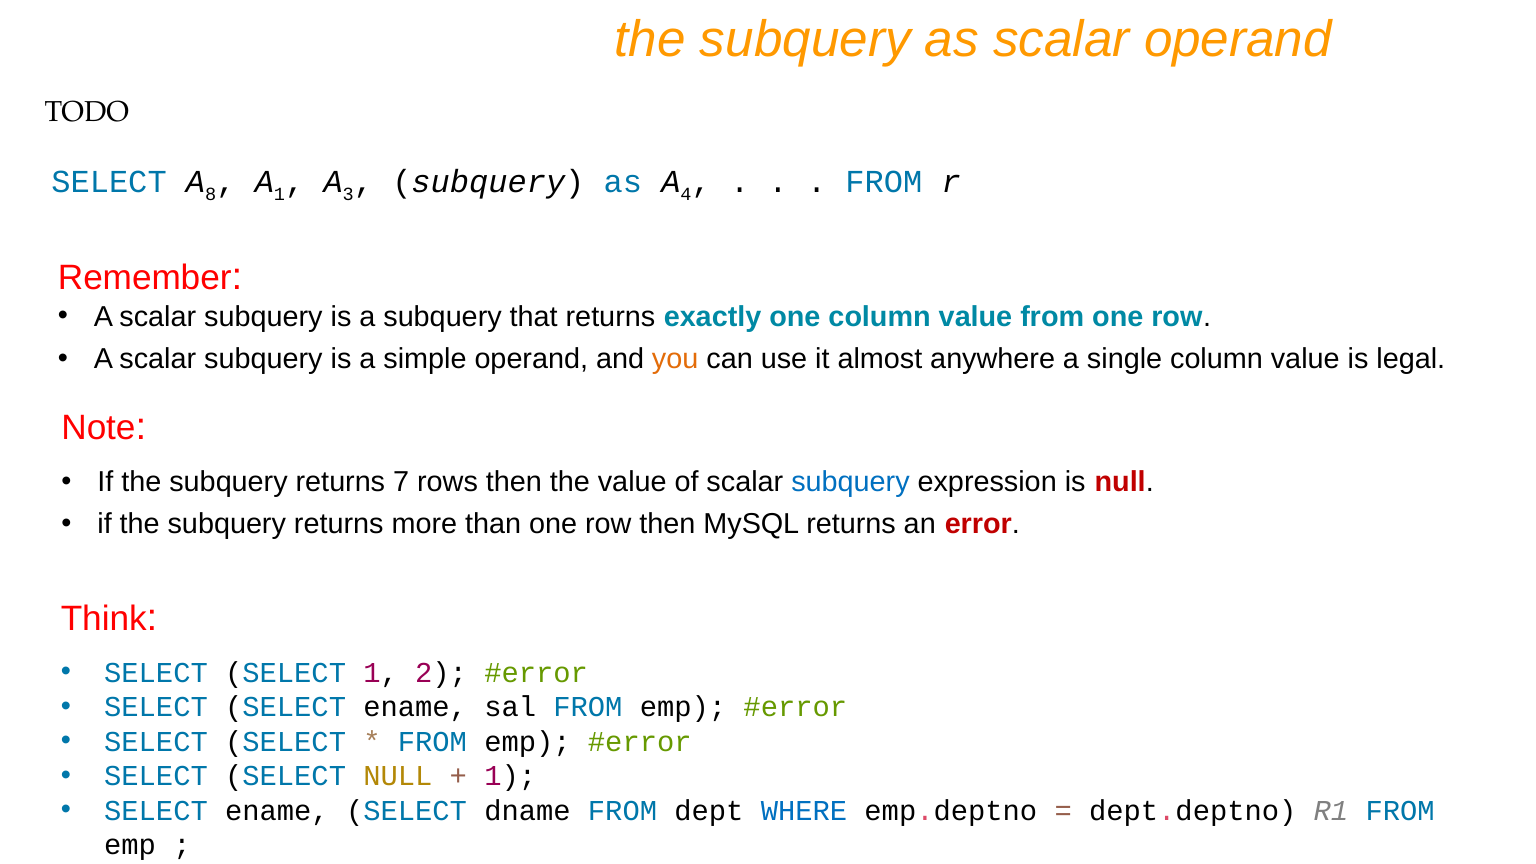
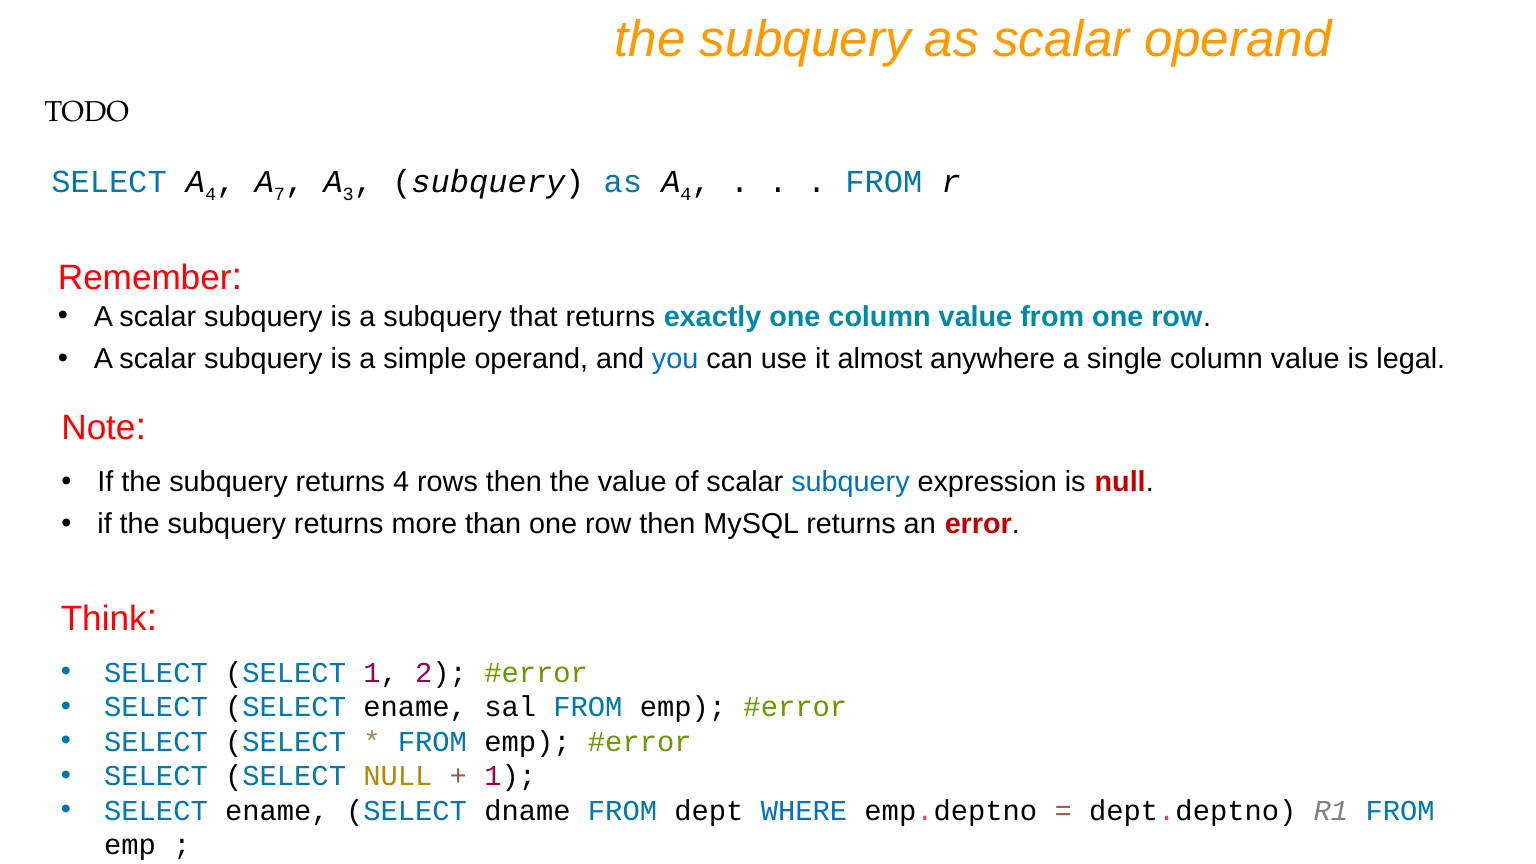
SELECT A 8: 8 -> 4
A 1: 1 -> 7
you colour: orange -> blue
returns 7: 7 -> 4
